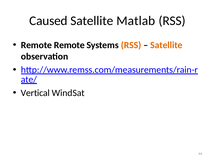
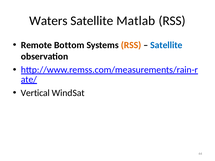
Caused: Caused -> Waters
Remote Remote: Remote -> Bottom
Satellite at (166, 45) colour: orange -> blue
